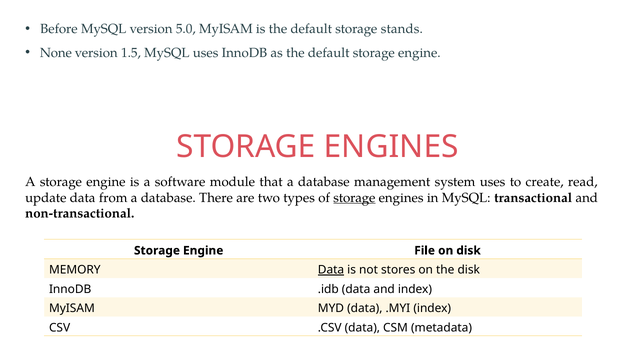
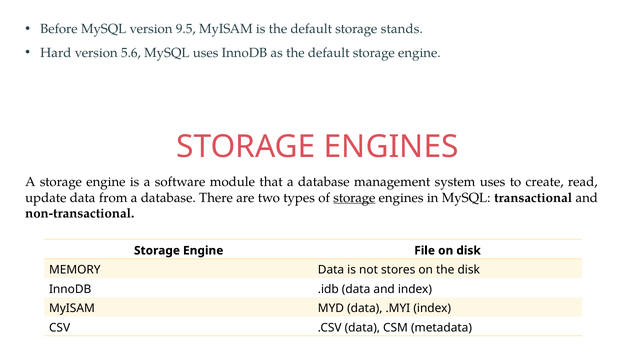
5.0: 5.0 -> 9.5
None: None -> Hard
1.5: 1.5 -> 5.6
Data at (331, 270) underline: present -> none
